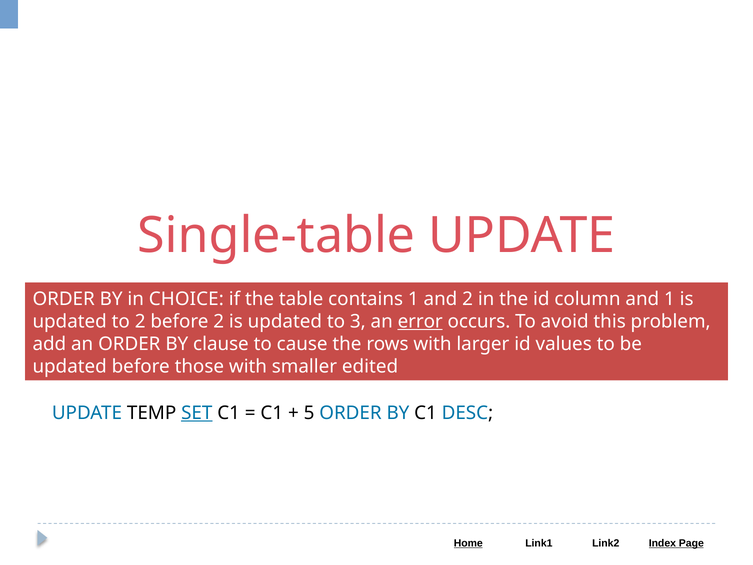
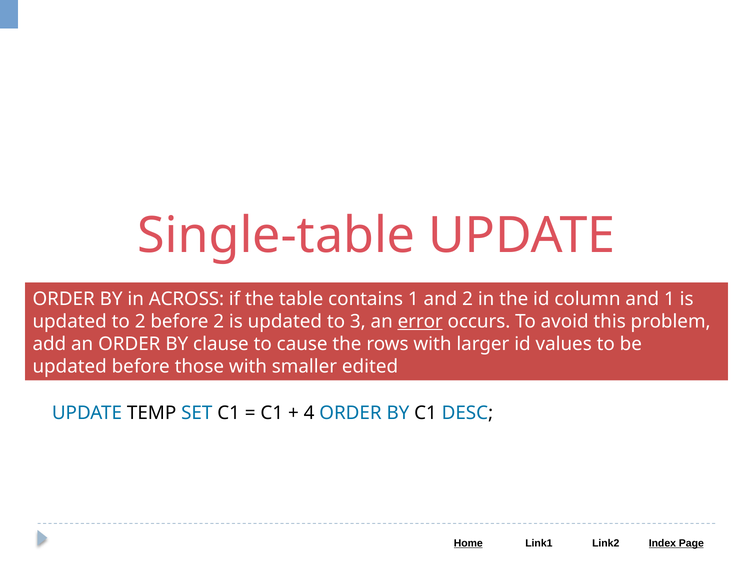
CHOICE: CHOICE -> ACROSS
SET underline: present -> none
5: 5 -> 4
